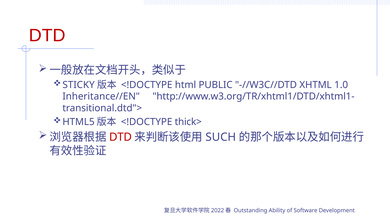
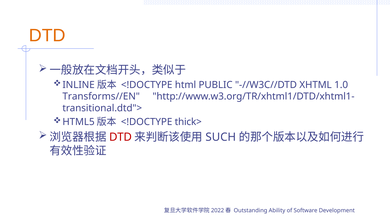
DTD at (47, 35) colour: red -> orange
STICKY: STICKY -> INLINE
Inheritance//EN: Inheritance//EN -> Transforms//EN
